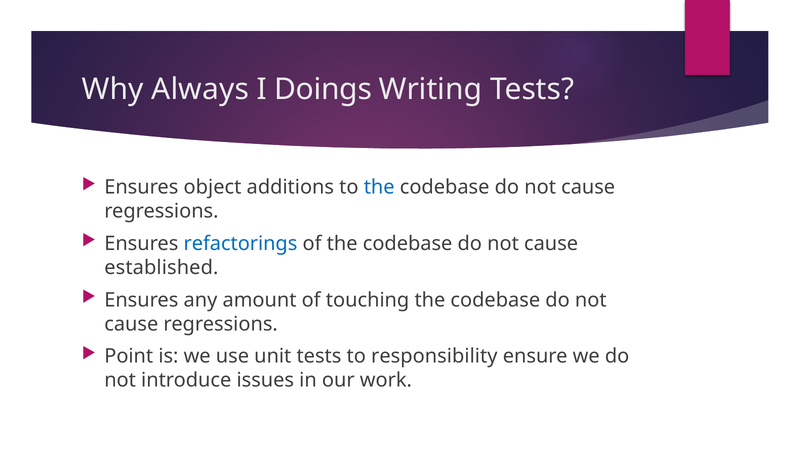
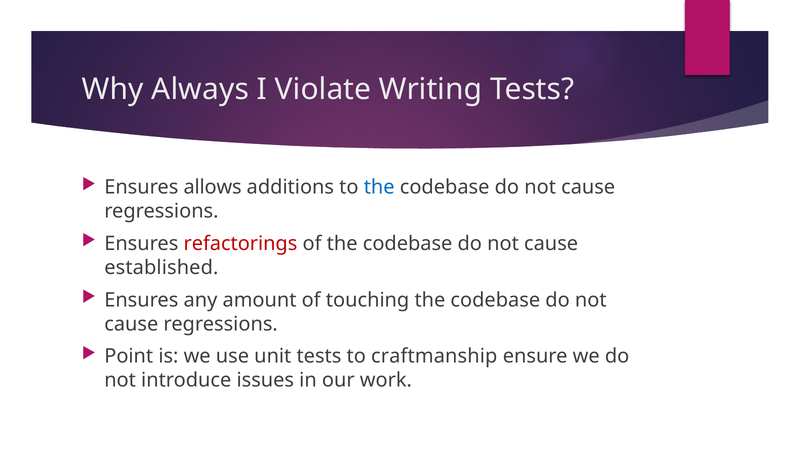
Doings: Doings -> Violate
object: object -> allows
refactorings colour: blue -> red
responsibility: responsibility -> craftmanship
